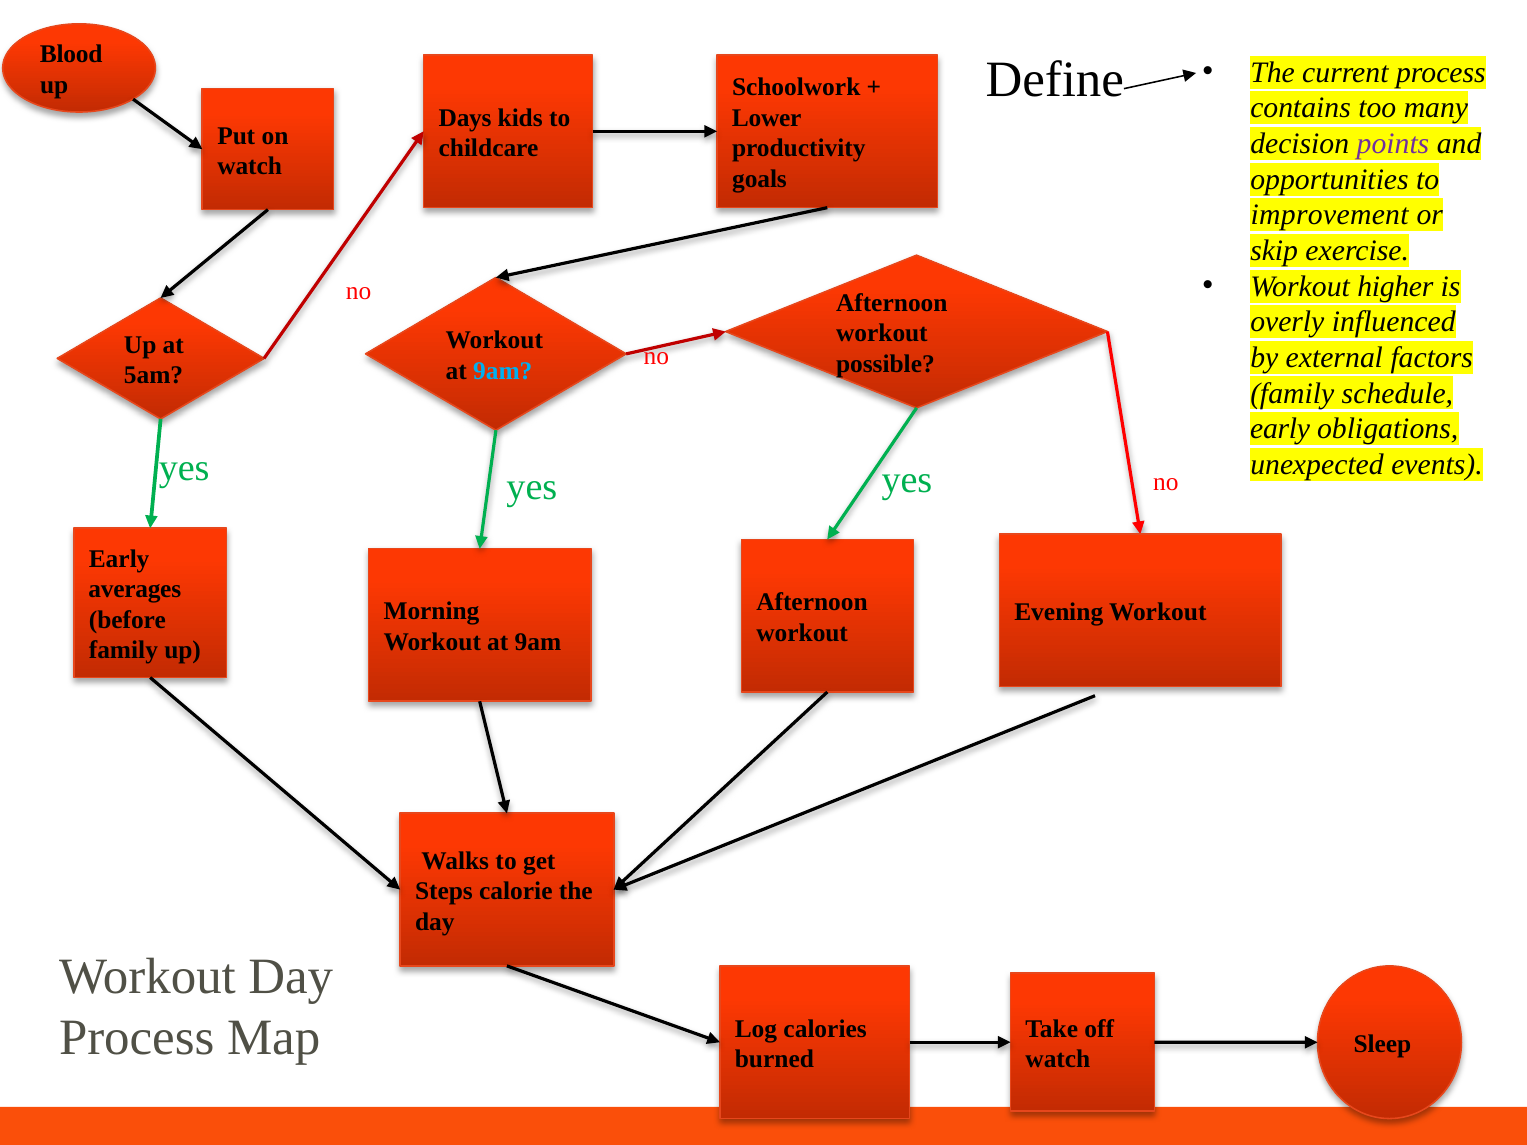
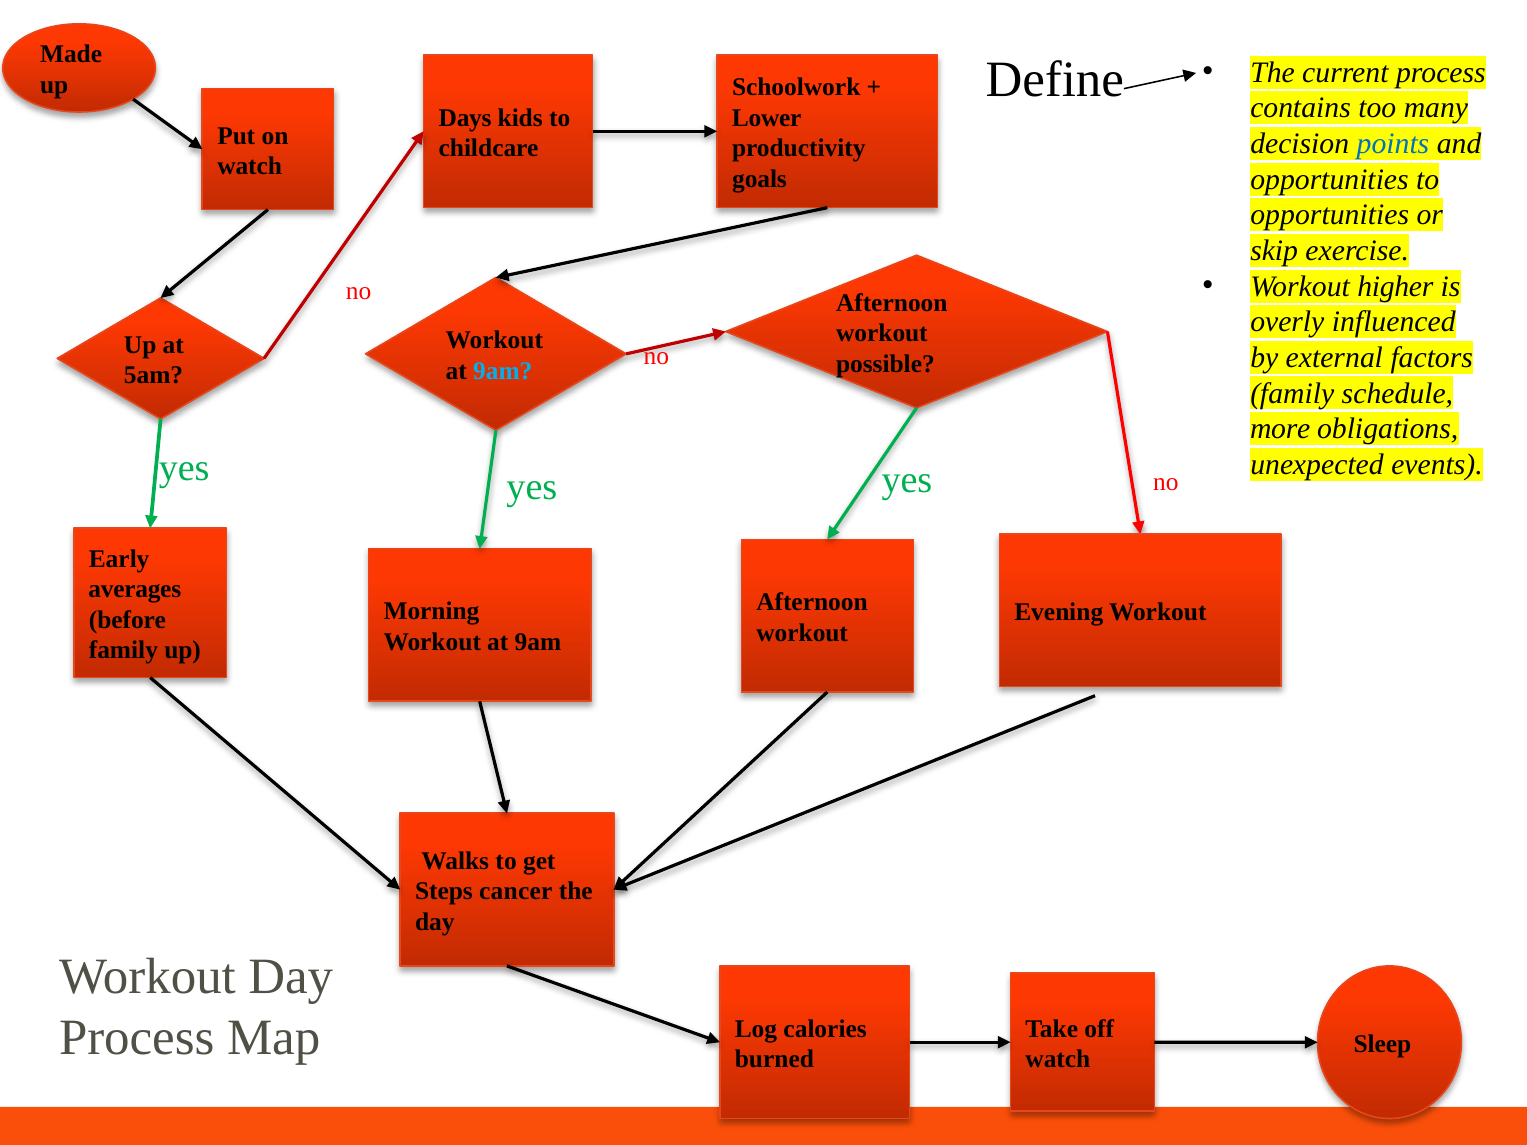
Blood: Blood -> Made
points colour: purple -> blue
improvement at (1330, 215): improvement -> opportunities
early at (1280, 429): early -> more
calorie: calorie -> cancer
